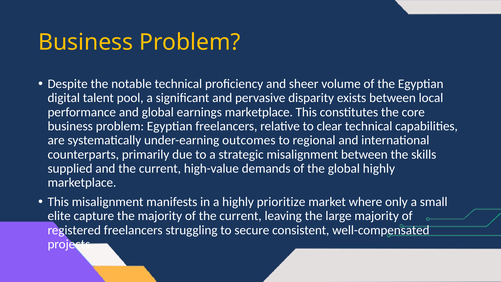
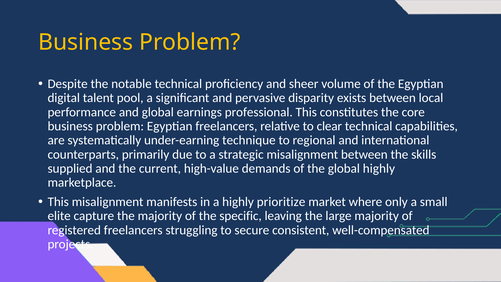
earnings marketplace: marketplace -> professional
outcomes: outcomes -> technique
of the current: current -> specific
